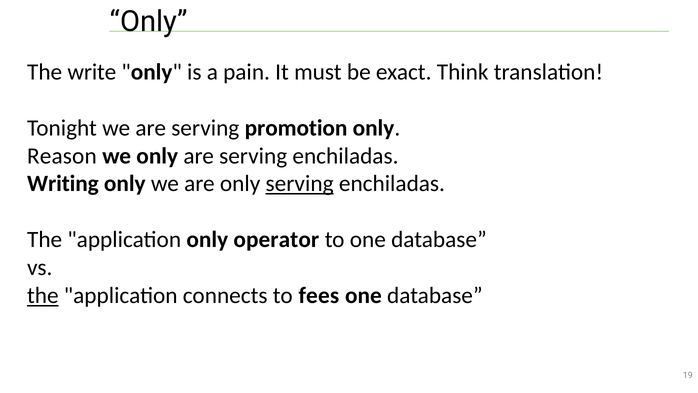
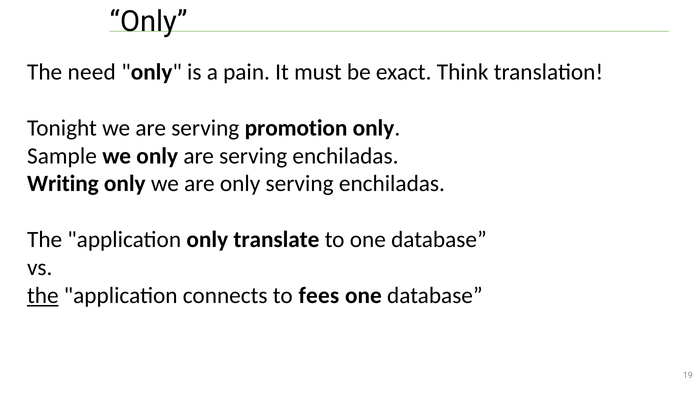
write: write -> need
Reason: Reason -> Sample
serving at (300, 184) underline: present -> none
operator: operator -> translate
